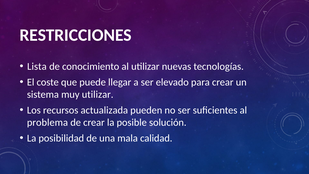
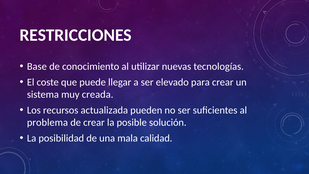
Lista: Lista -> Base
muy utilizar: utilizar -> creada
